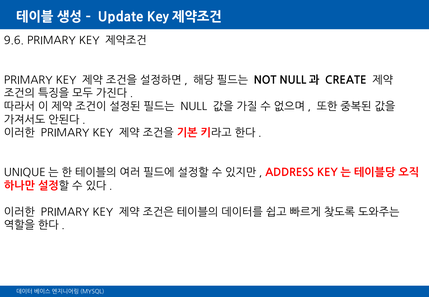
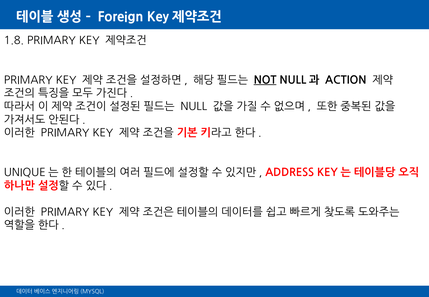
Update: Update -> Foreign
9.6: 9.6 -> 1.8
NOT underline: none -> present
CREATE: CREATE -> ACTION
